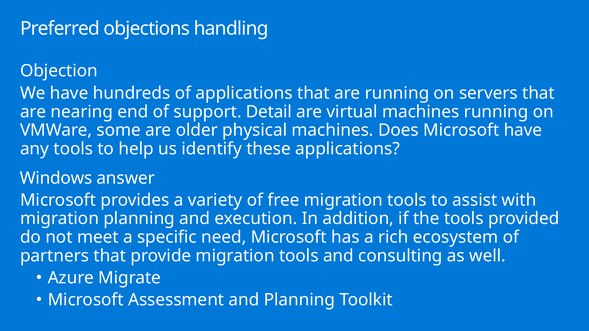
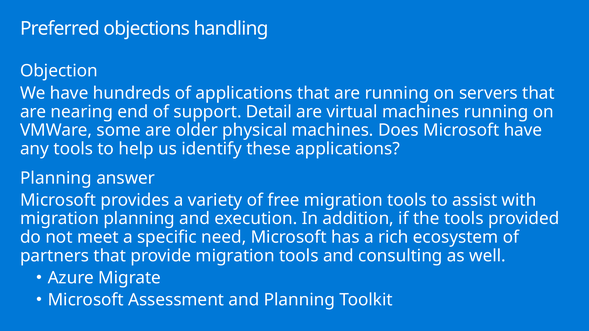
Windows at (56, 178): Windows -> Planning
